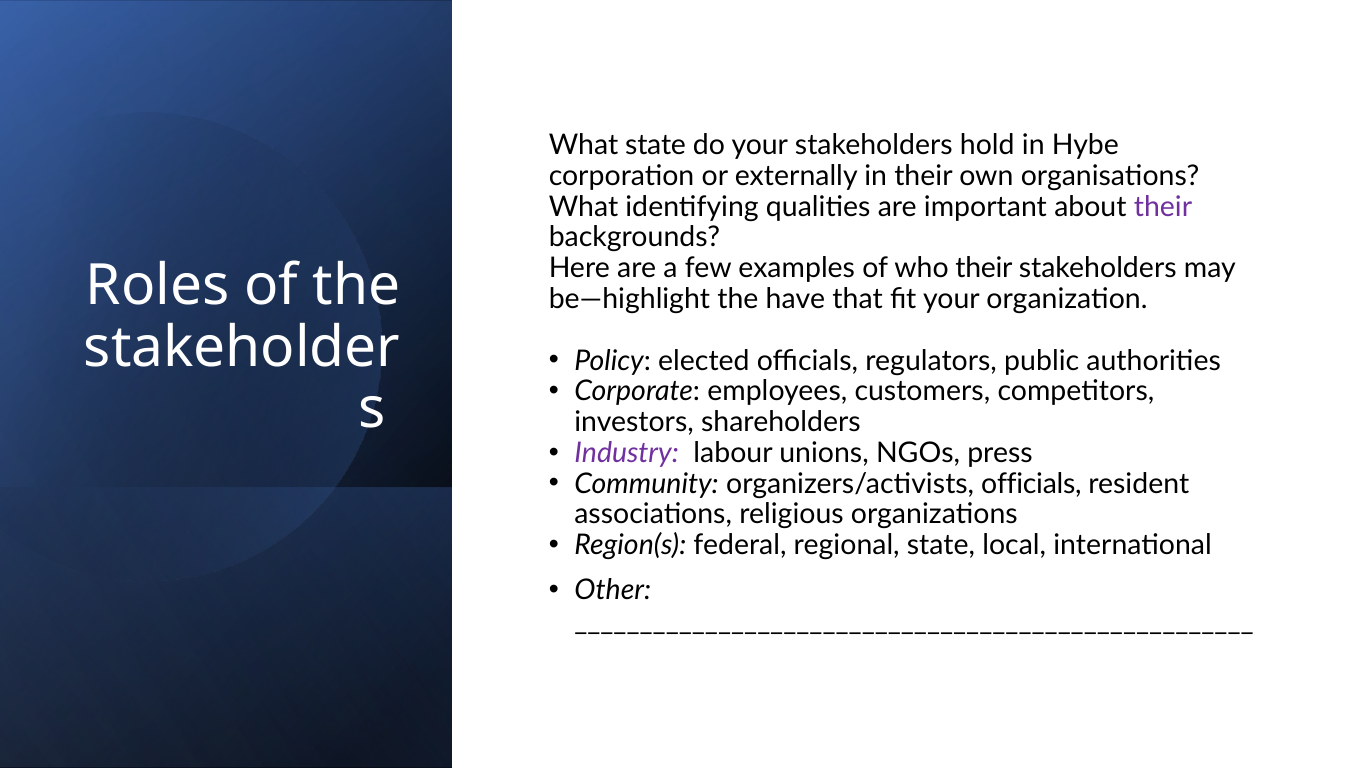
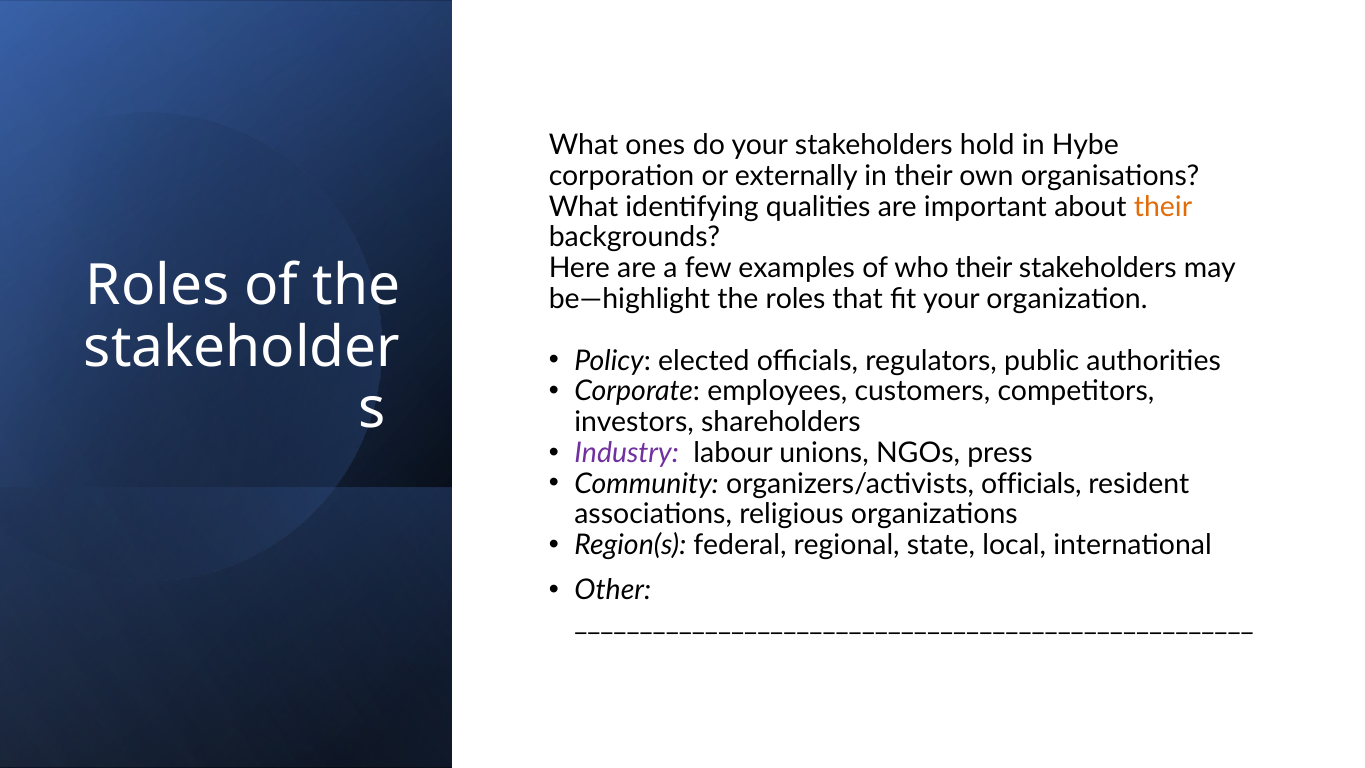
What state: state -> ones
their at (1163, 207) colour: purple -> orange
the have: have -> roles
